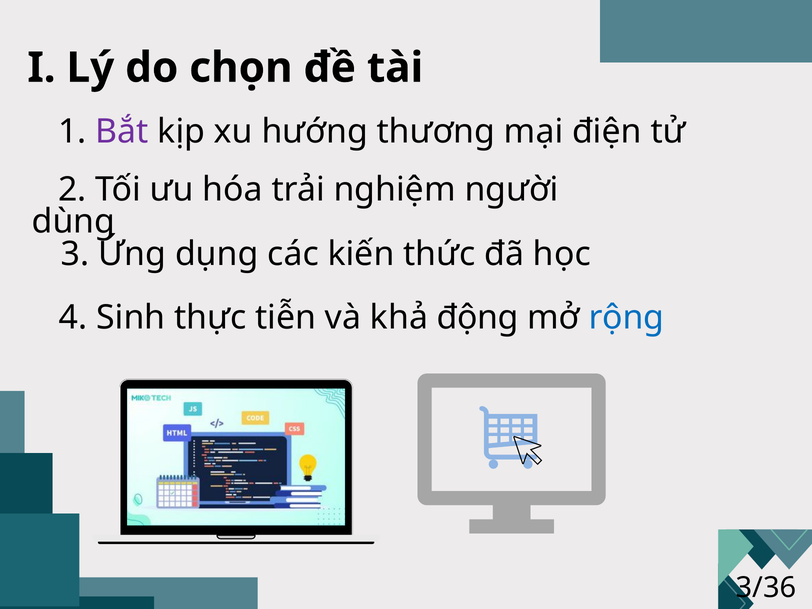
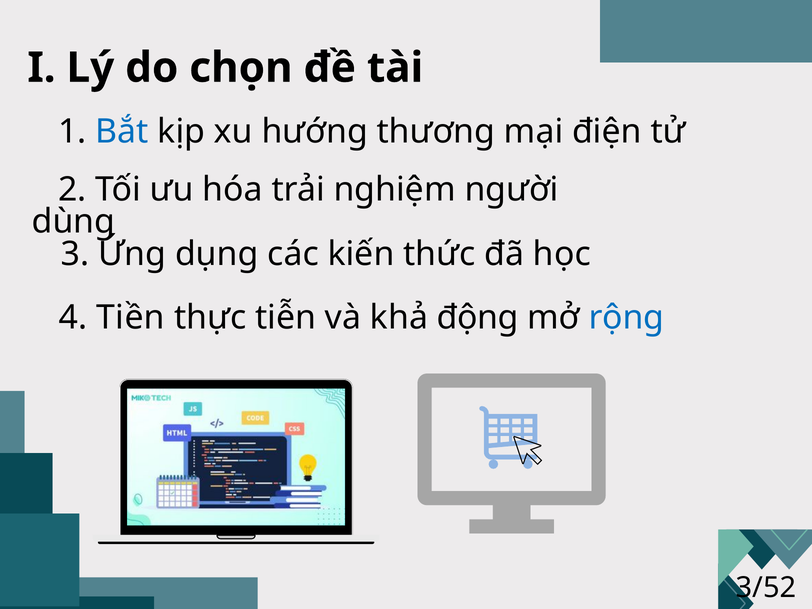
Bắt colour: purple -> blue
Sinh: Sinh -> Tiền
3/36: 3/36 -> 3/52
